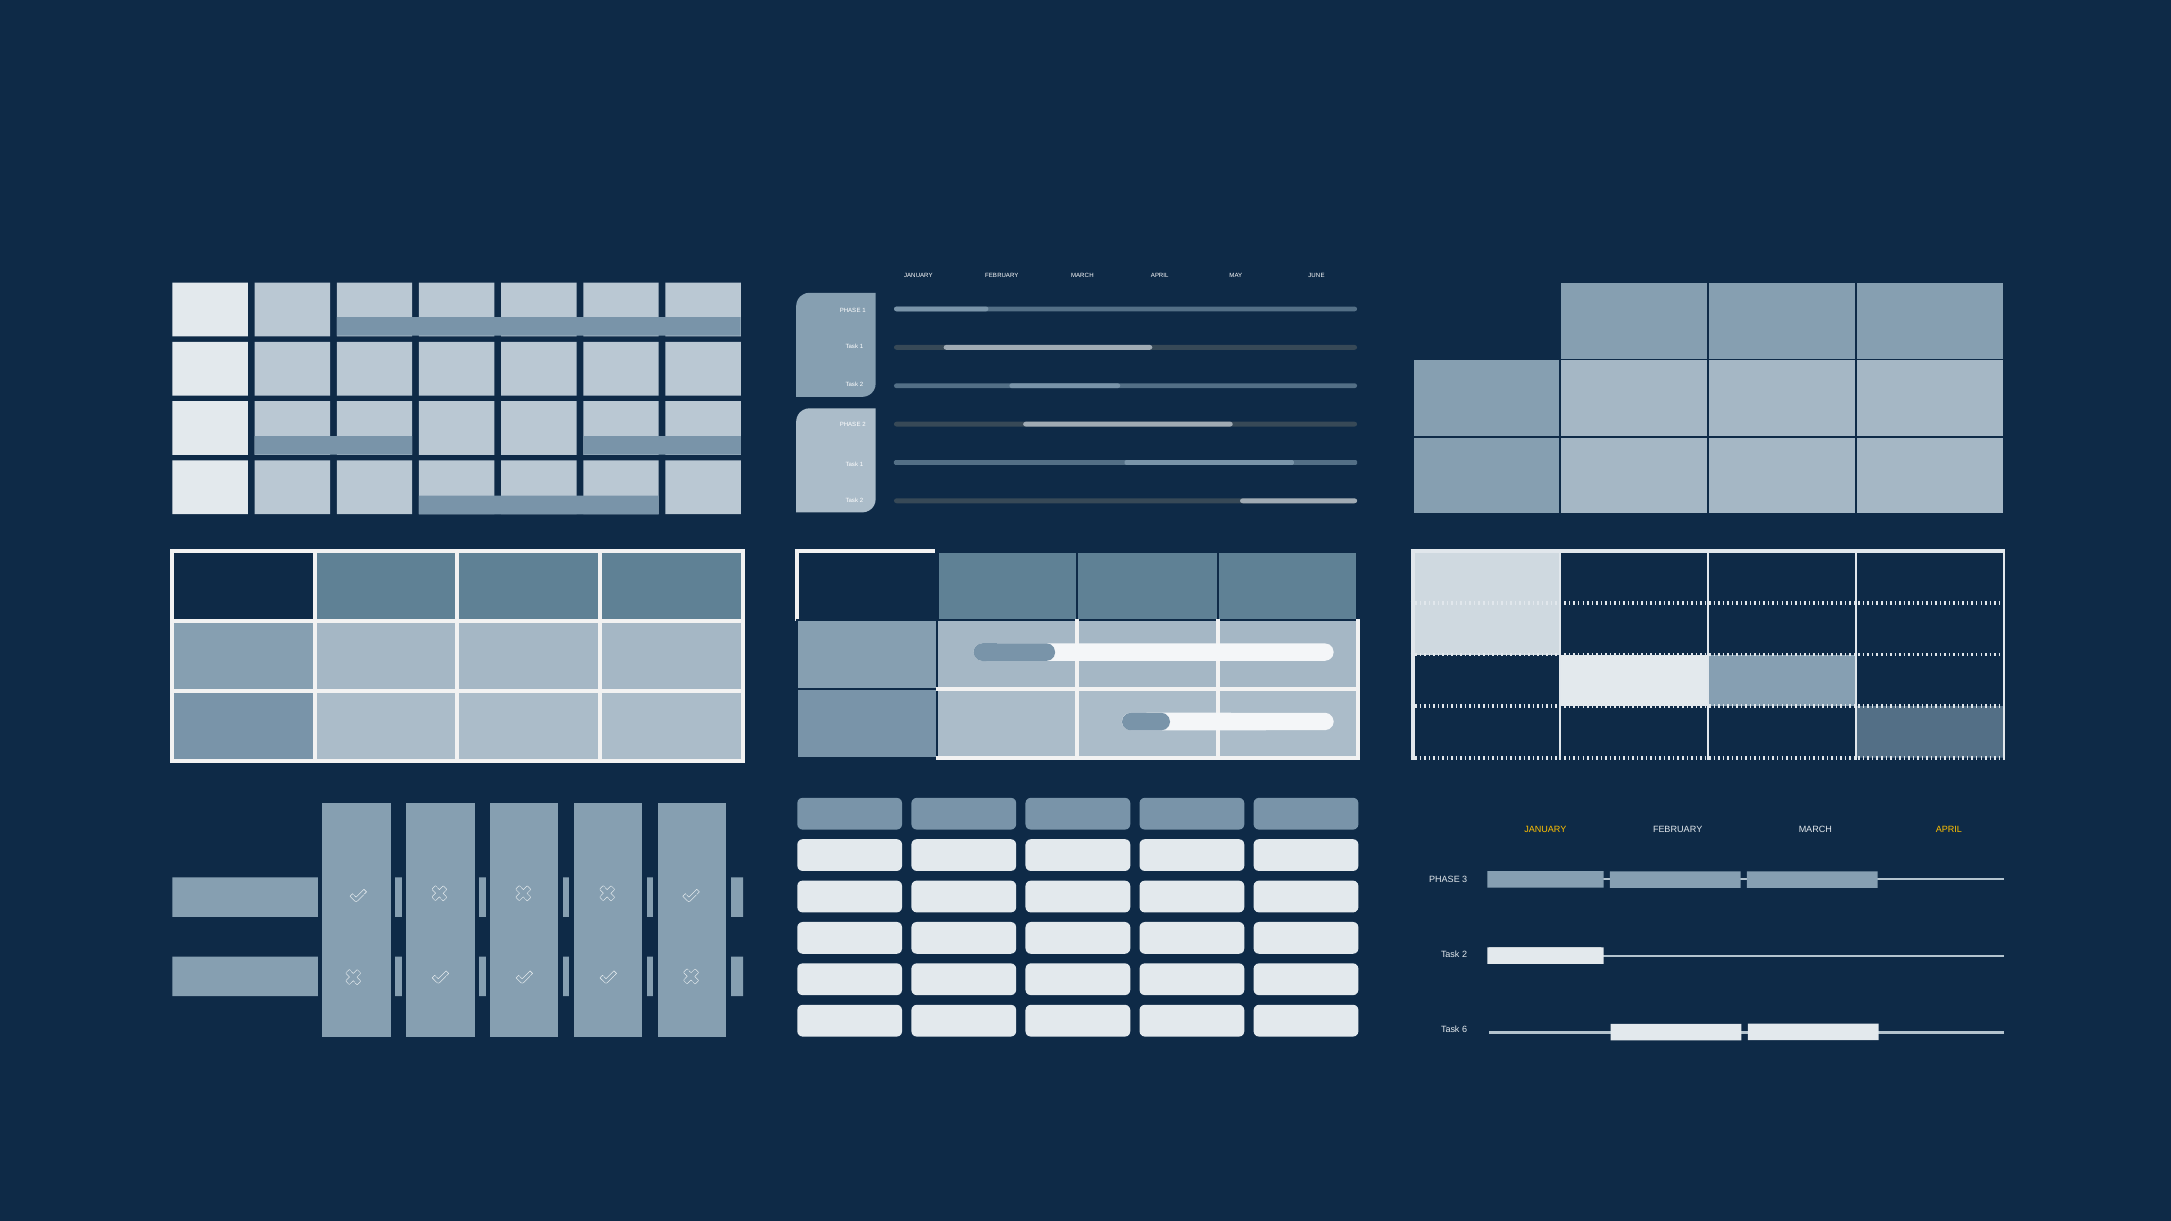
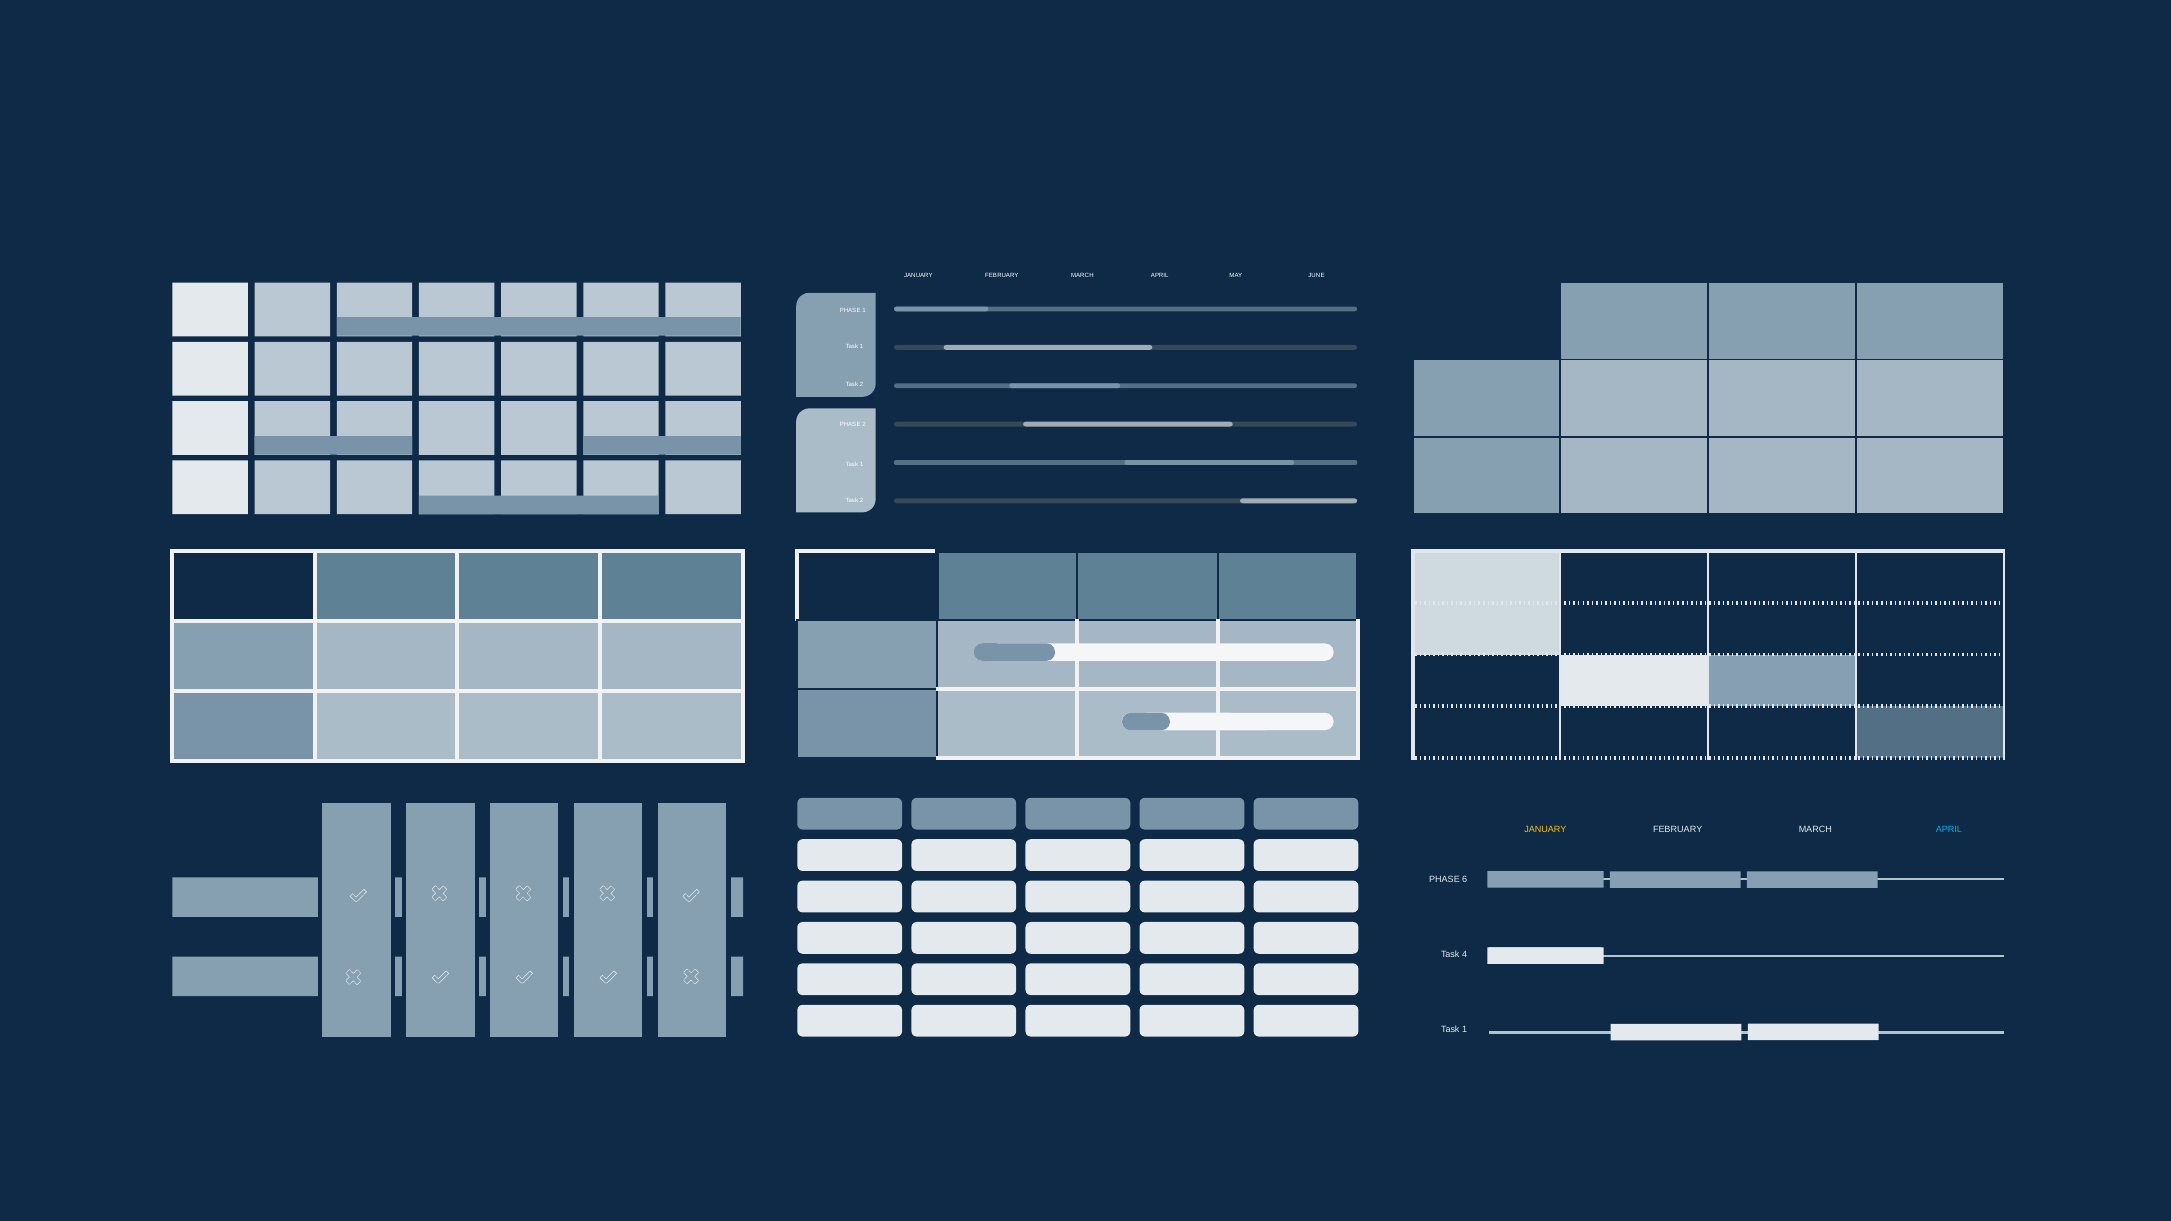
APRIL at (1949, 830) colour: yellow -> light blue
3: 3 -> 6
2 at (1465, 955): 2 -> 4
6 at (1465, 1030): 6 -> 1
